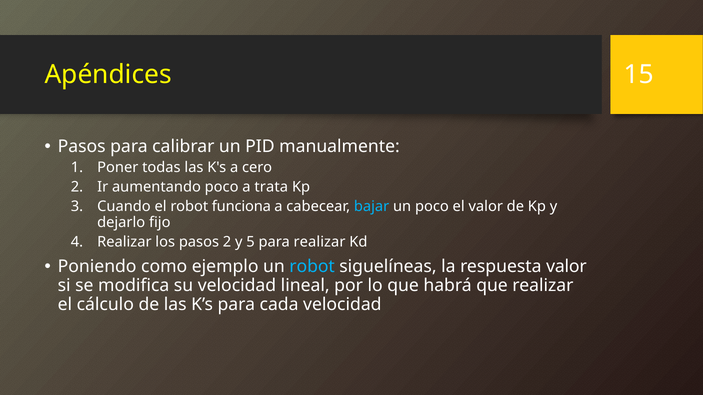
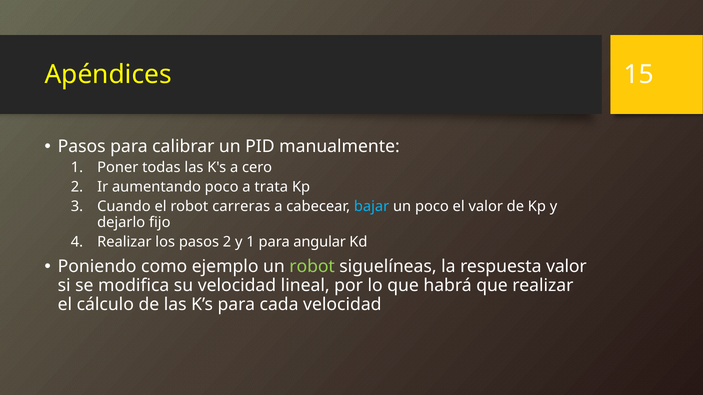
funciona: funciona -> carreras
y 5: 5 -> 1
para realizar: realizar -> angular
robot at (312, 267) colour: light blue -> light green
